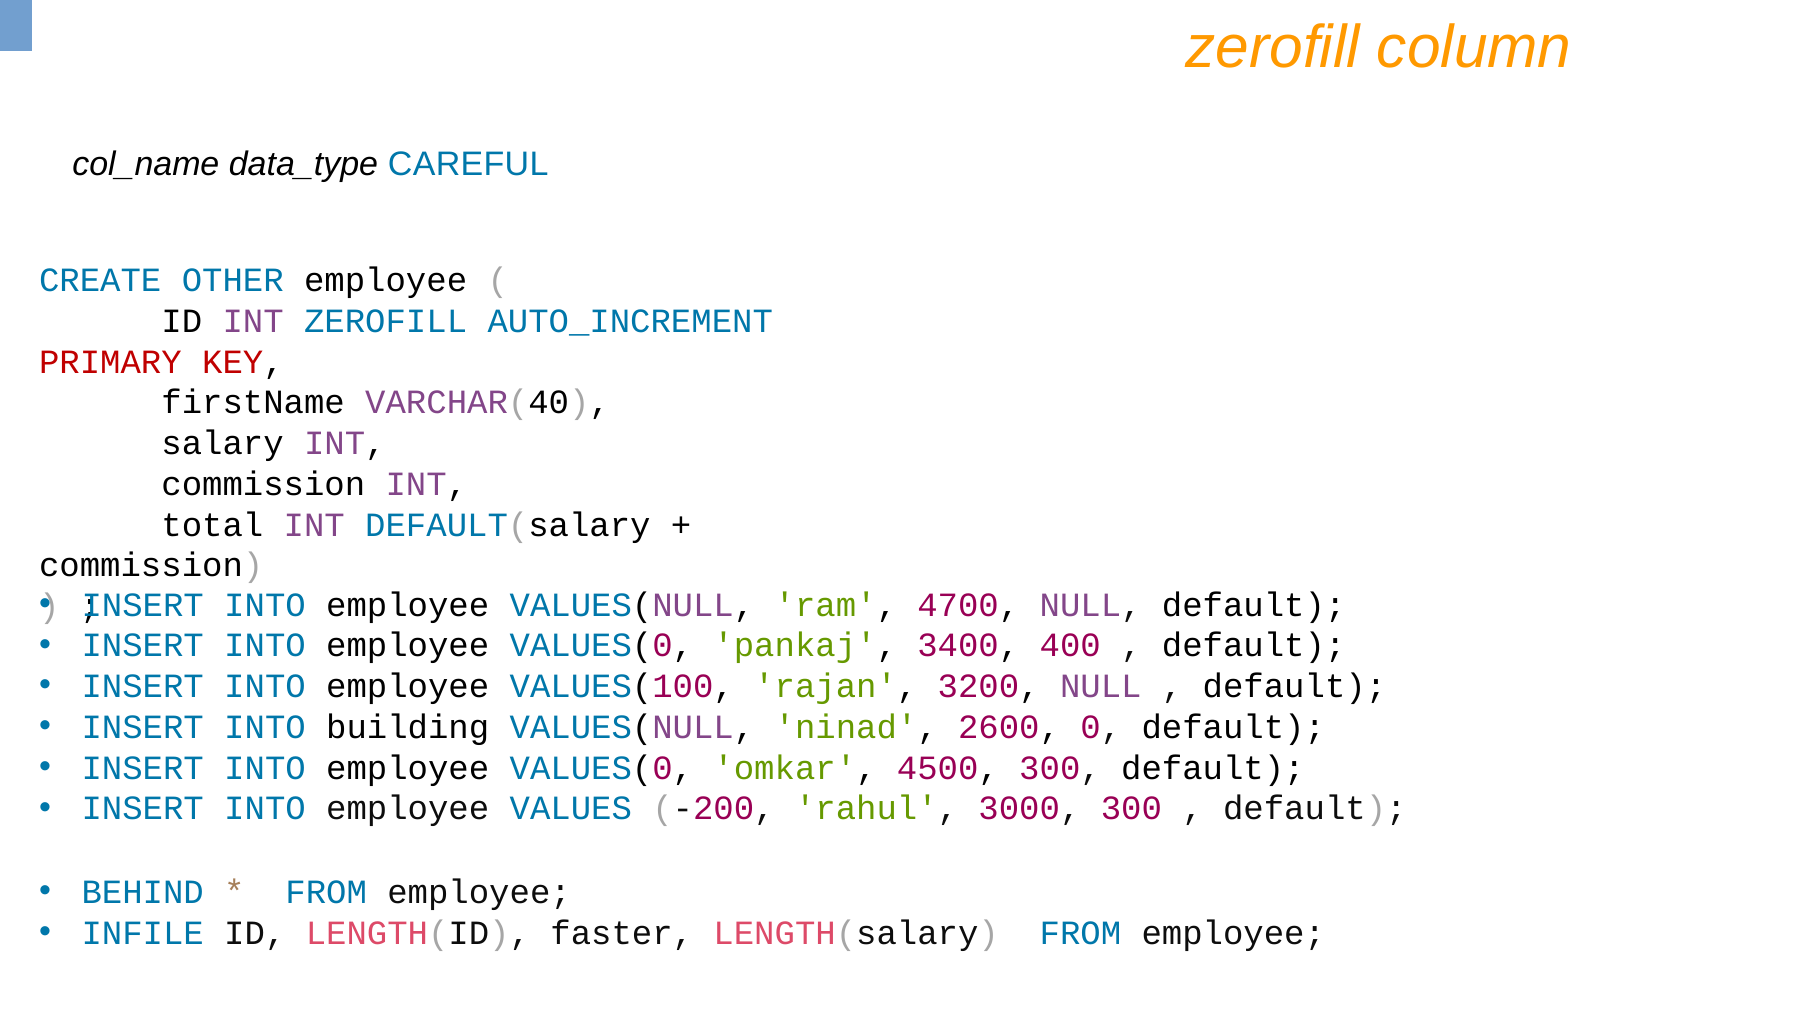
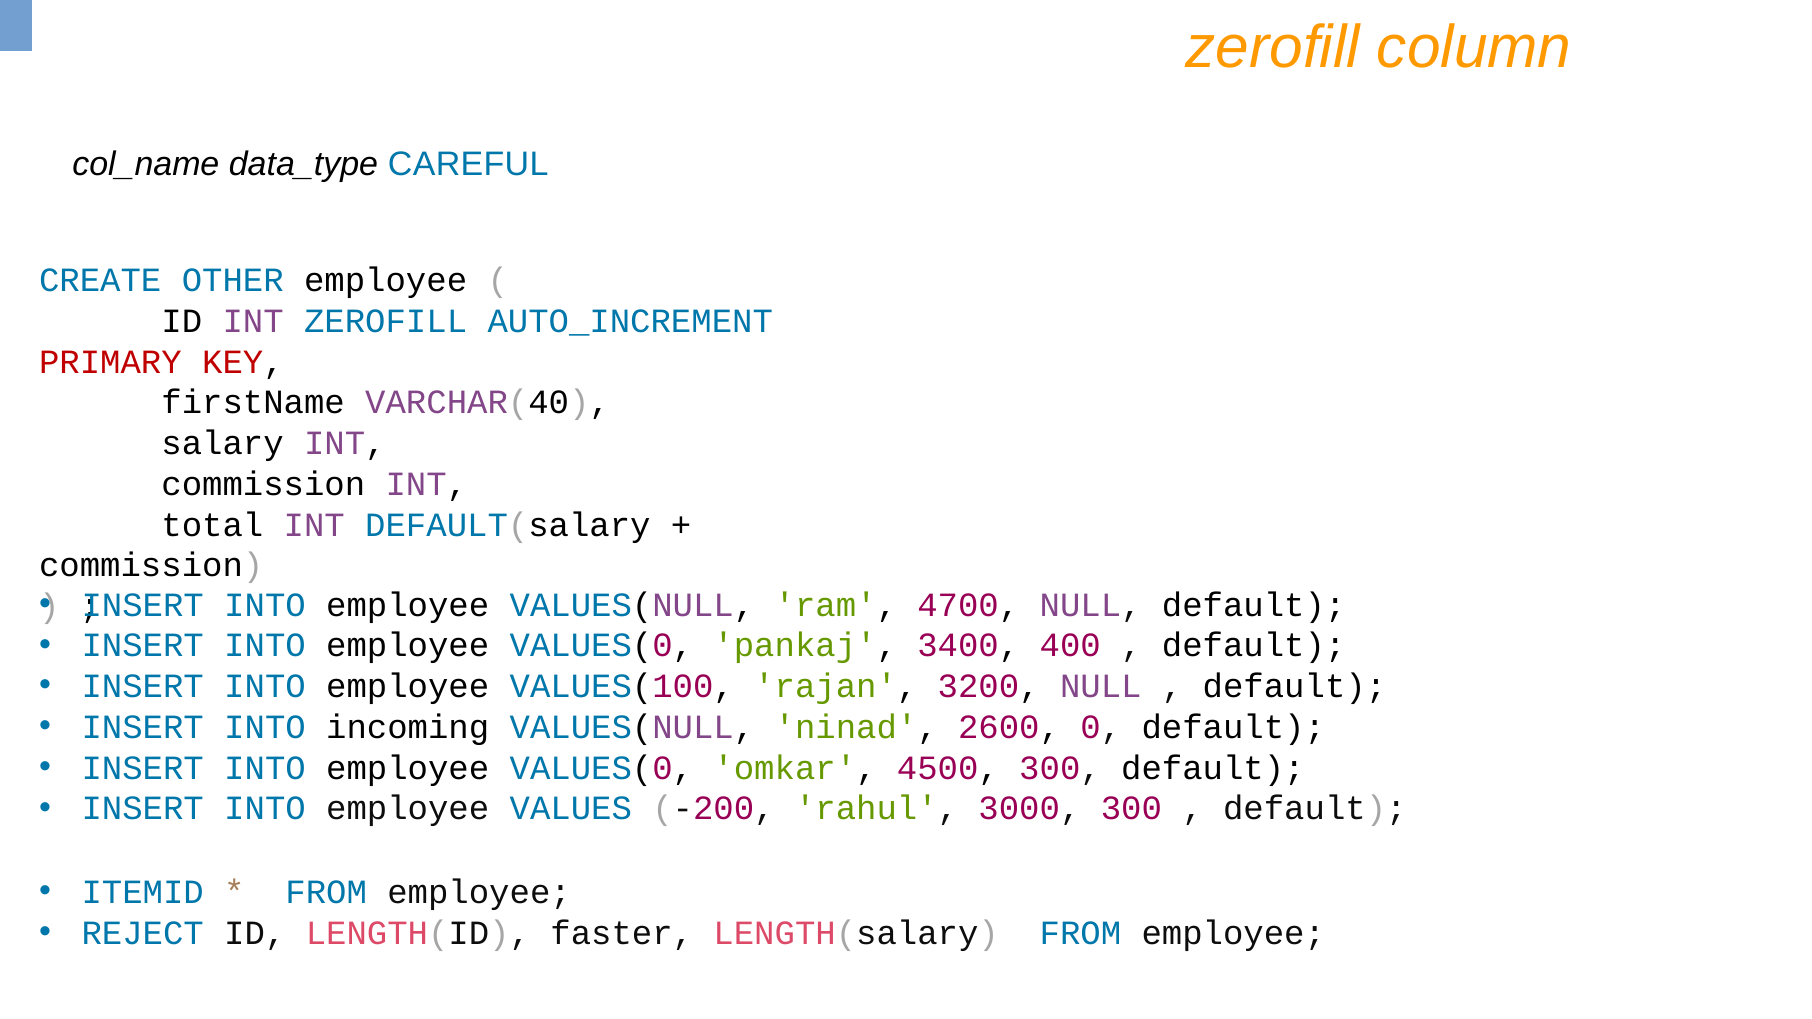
building: building -> incoming
BEHIND: BEHIND -> ITEMID
INFILE: INFILE -> REJECT
